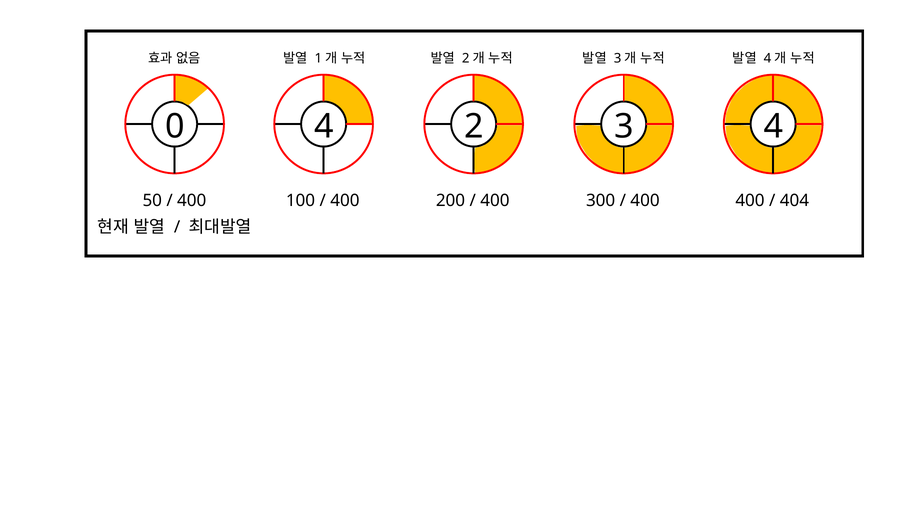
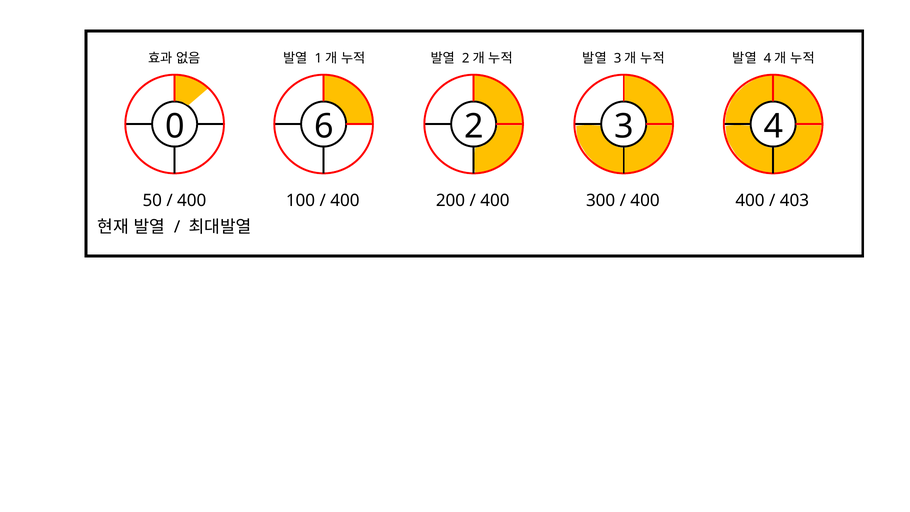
0 4: 4 -> 6
404: 404 -> 403
